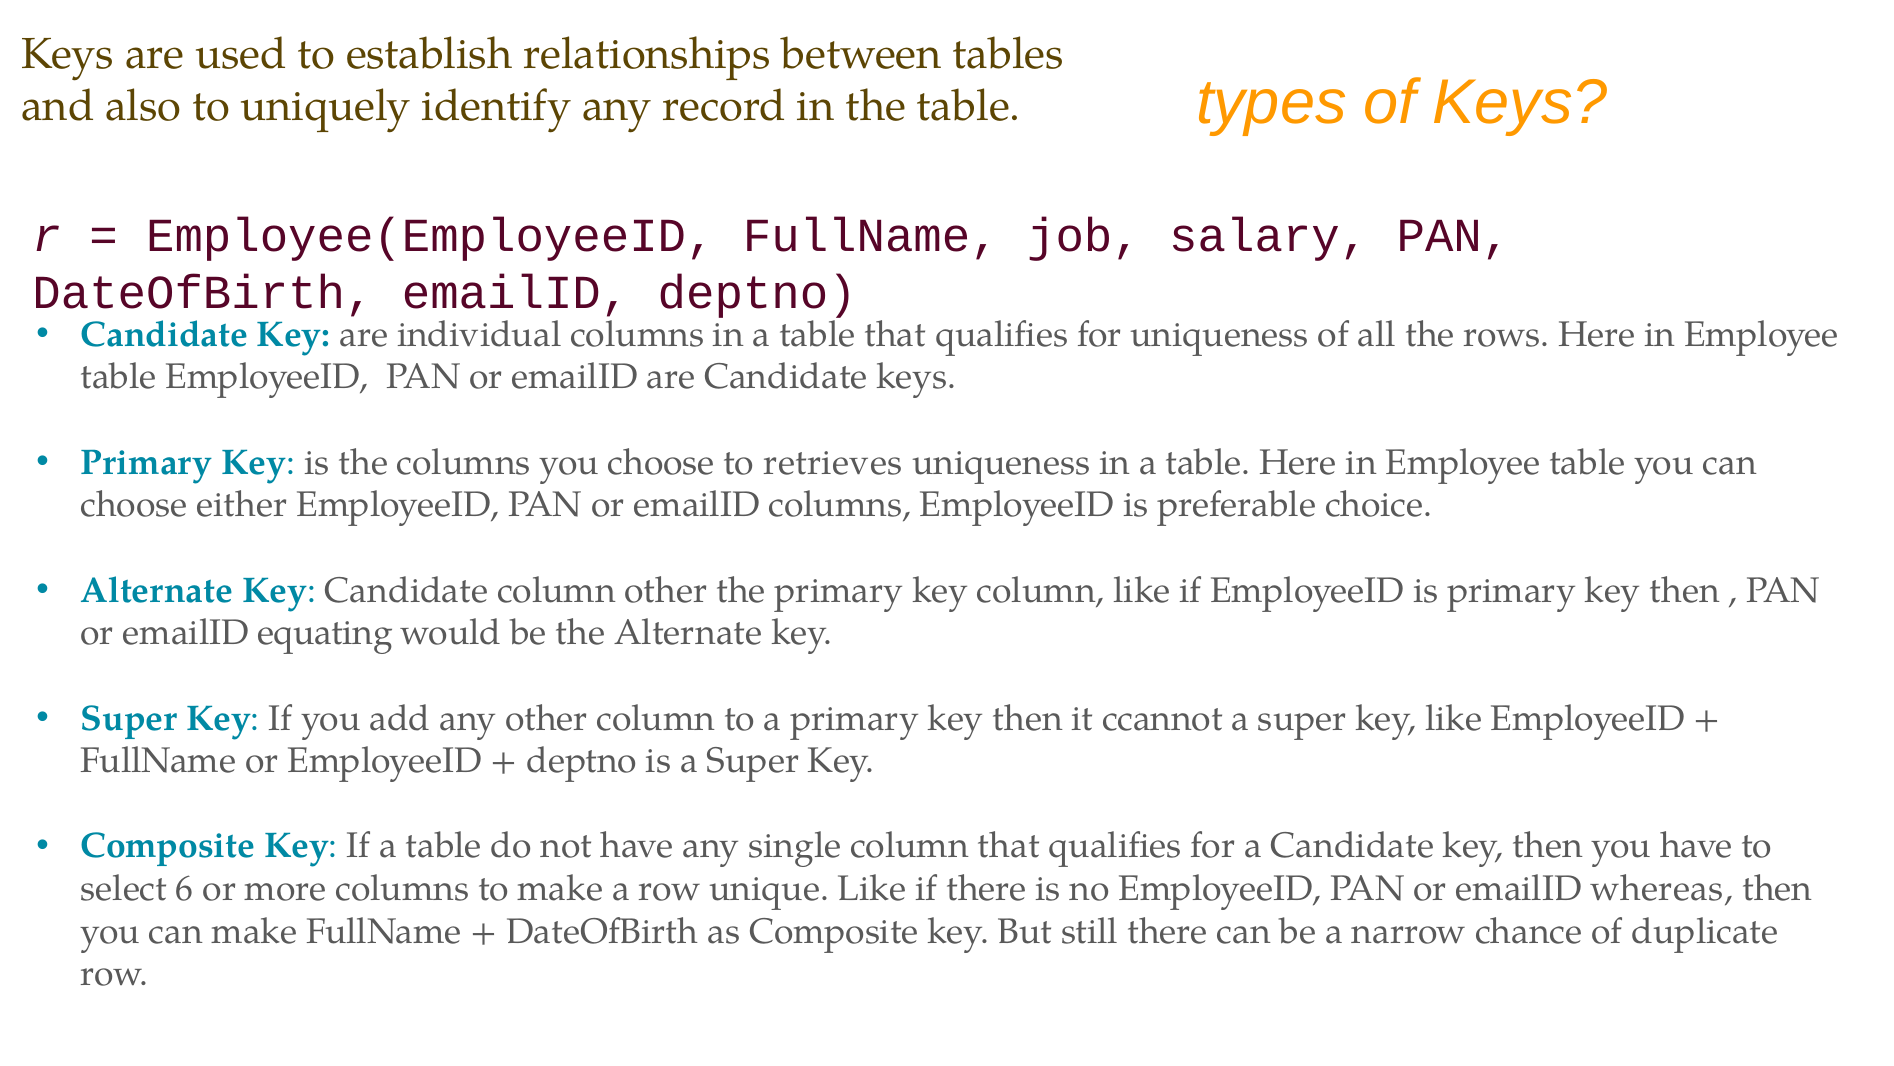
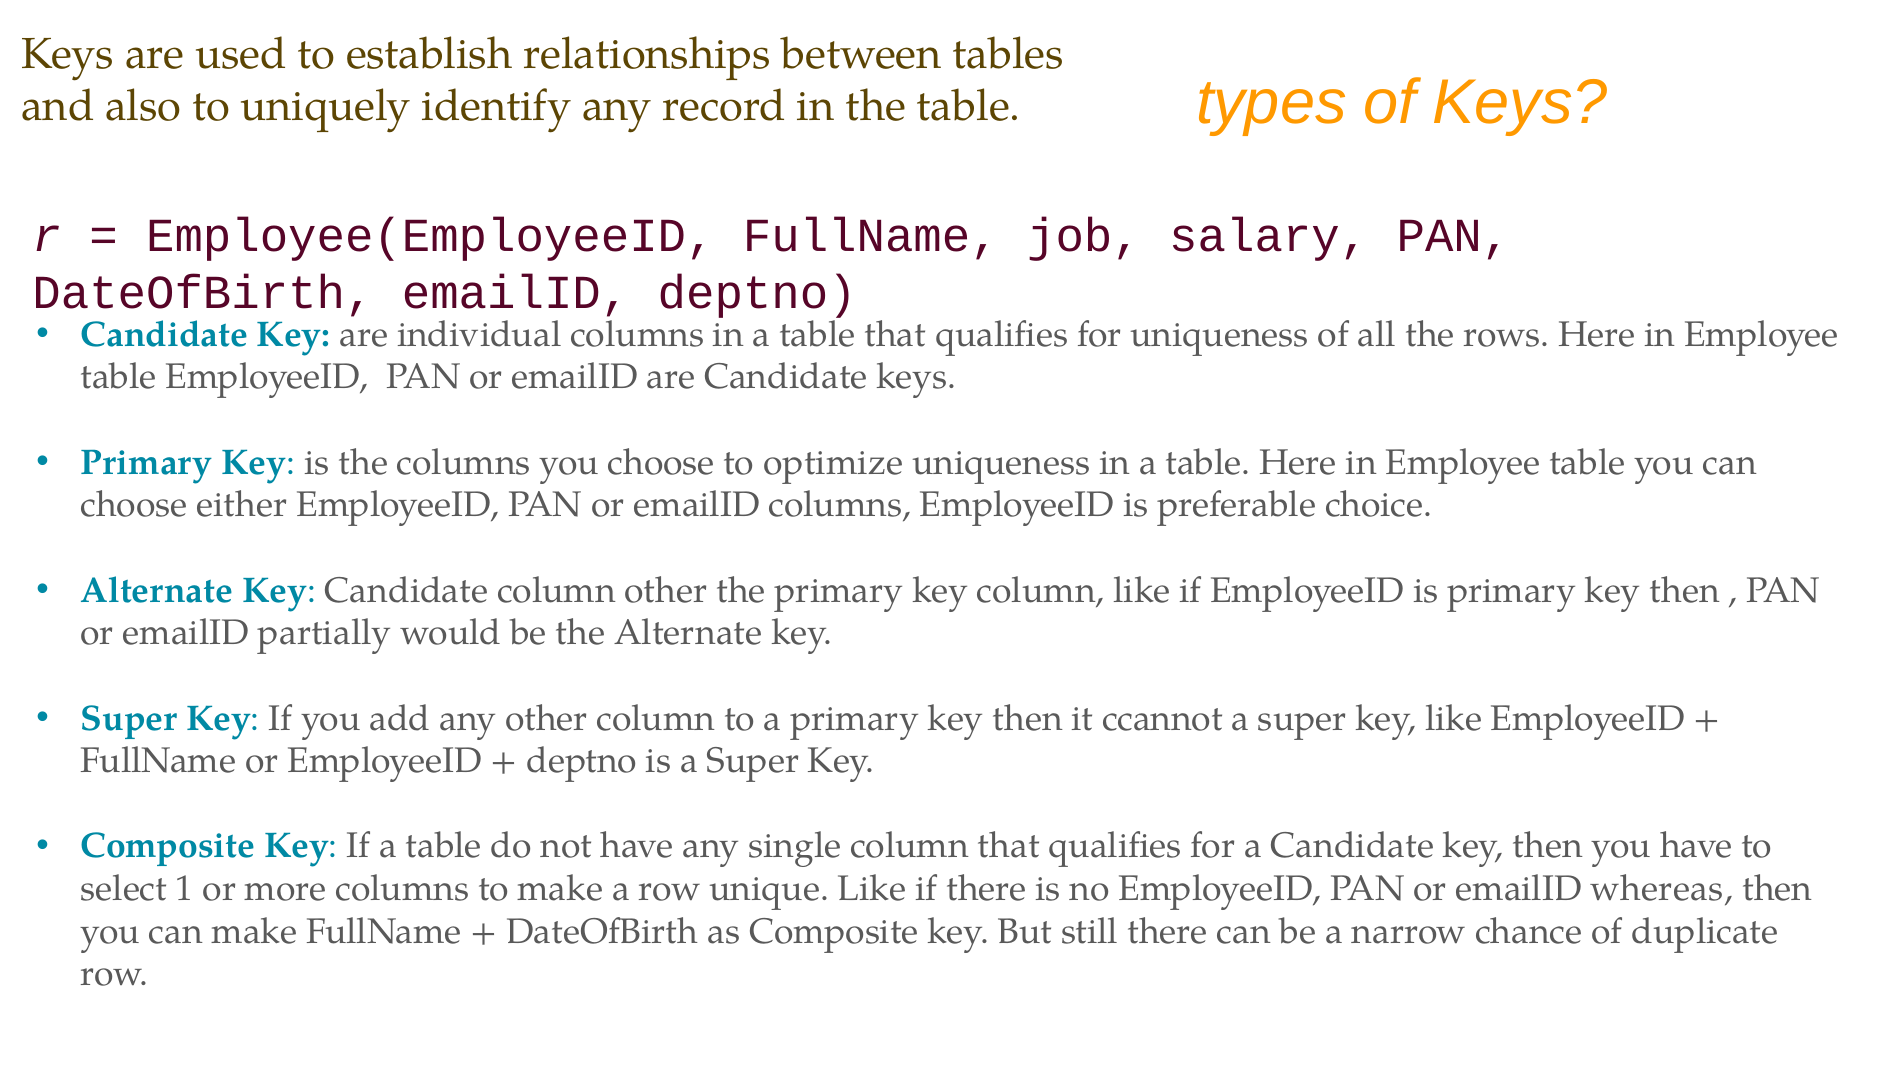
retrieves: retrieves -> optimize
equating: equating -> partially
6: 6 -> 1
